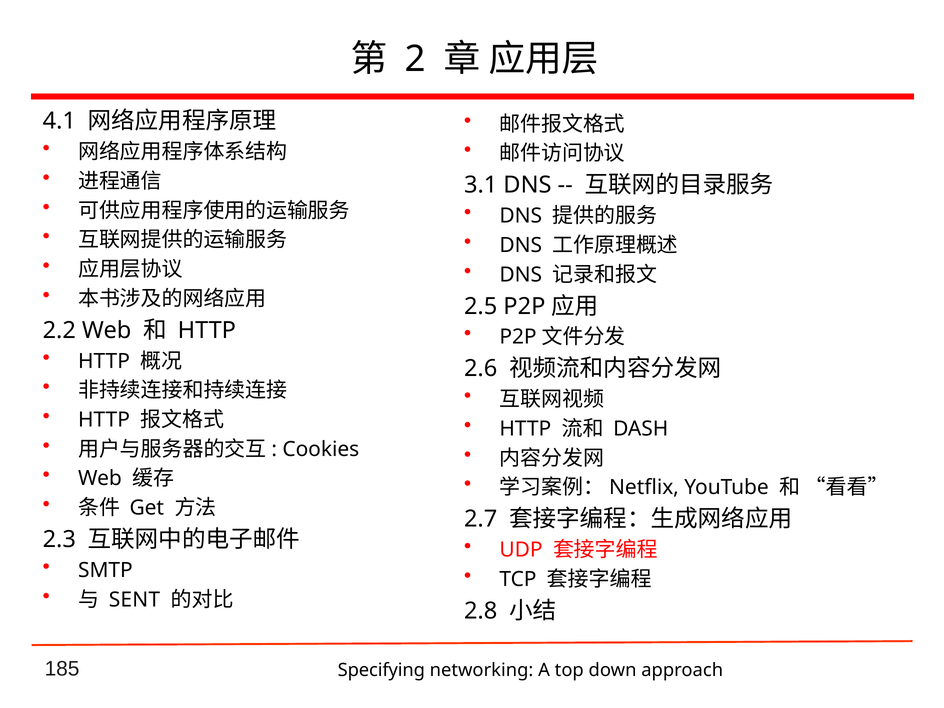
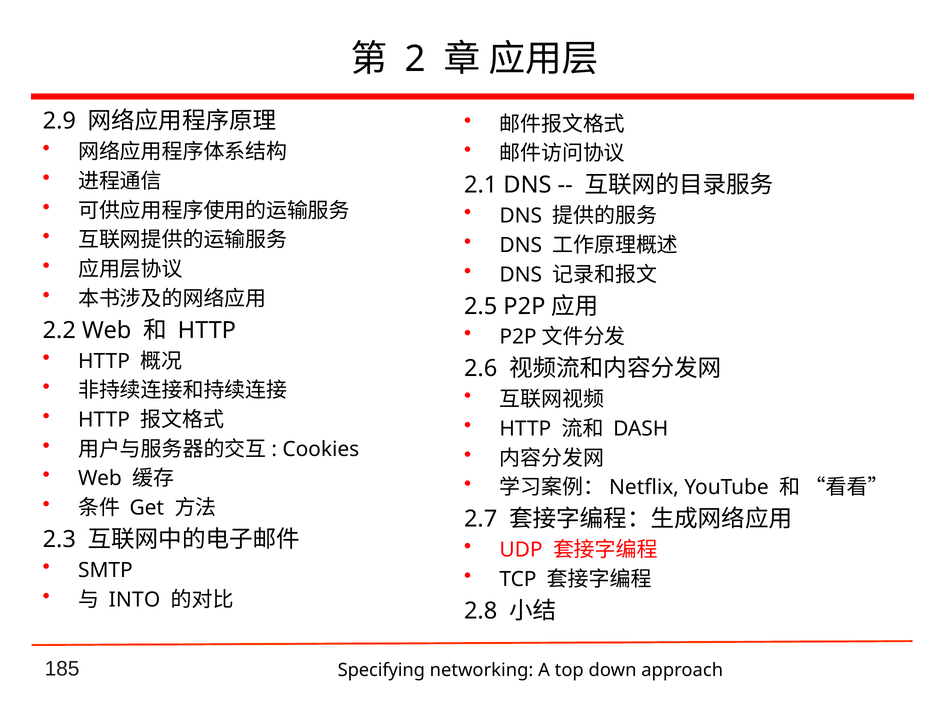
4.1: 4.1 -> 2.9
3.1: 3.1 -> 2.1
SENT: SENT -> INTO
